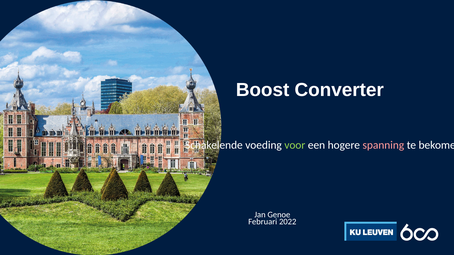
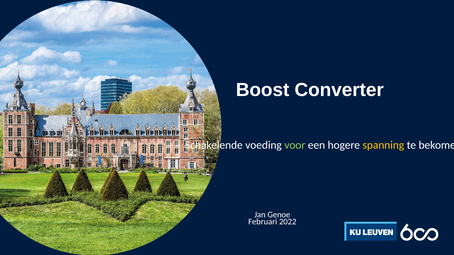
spanning colour: pink -> yellow
